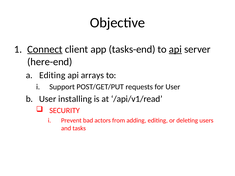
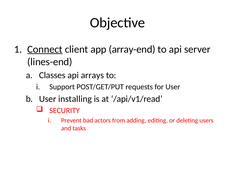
tasks-end: tasks-end -> array-end
api at (175, 49) underline: present -> none
here-end: here-end -> lines-end
Editing at (52, 75): Editing -> Classes
